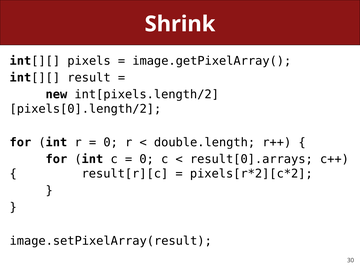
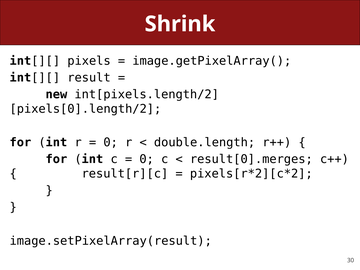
result[0].arrays: result[0].arrays -> result[0].merges
